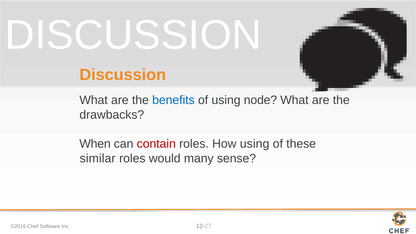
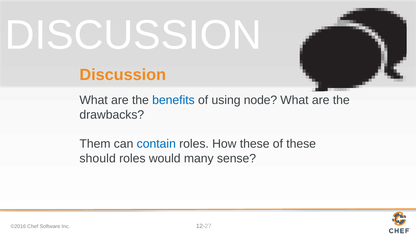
When: When -> Them
contain colour: red -> blue
How using: using -> these
similar: similar -> should
